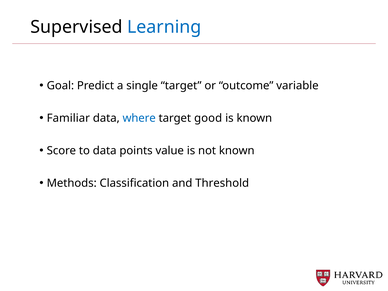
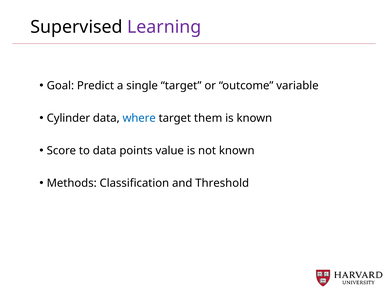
Learning colour: blue -> purple
Familiar: Familiar -> Cylinder
good: good -> them
